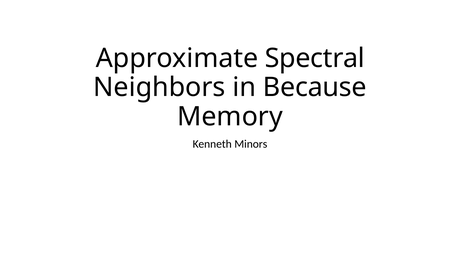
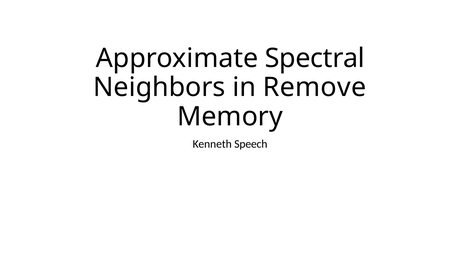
Because: Because -> Remove
Minors: Minors -> Speech
